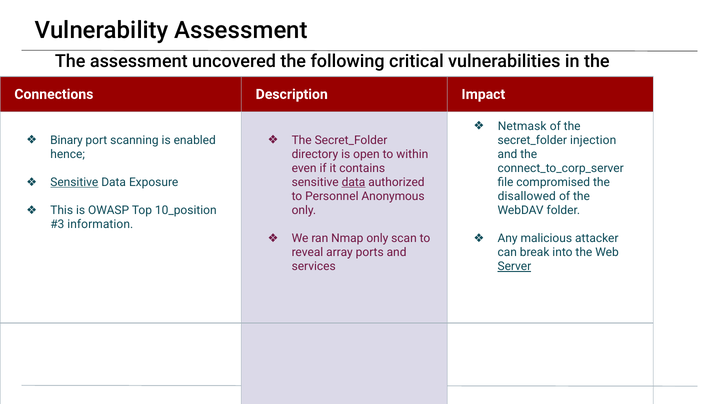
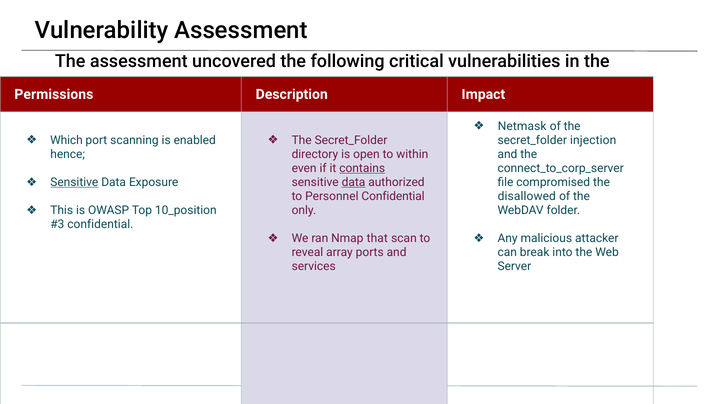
Connections: Connections -> Permissions
Binary: Binary -> Which
contains underline: none -> present
Personnel Anonymous: Anonymous -> Confidential
information at (100, 224): information -> confidential
Nmap only: only -> that
Server at (514, 267) underline: present -> none
